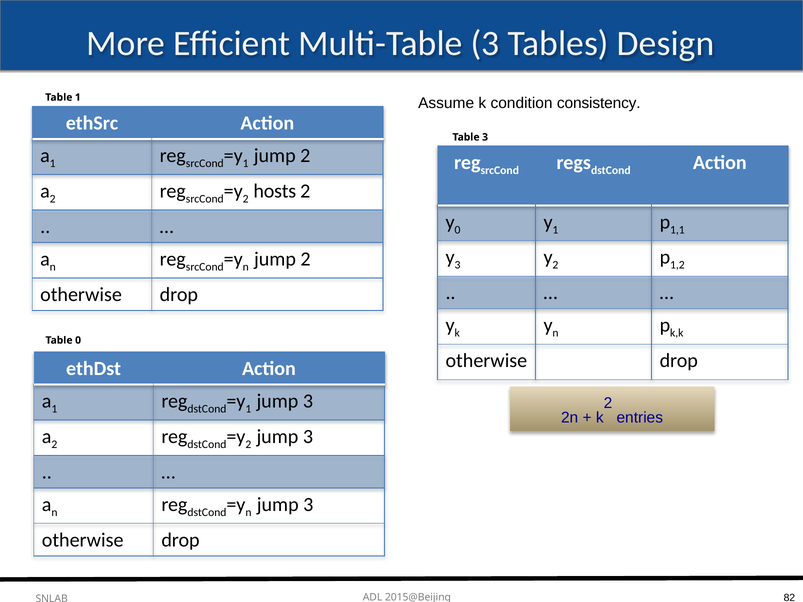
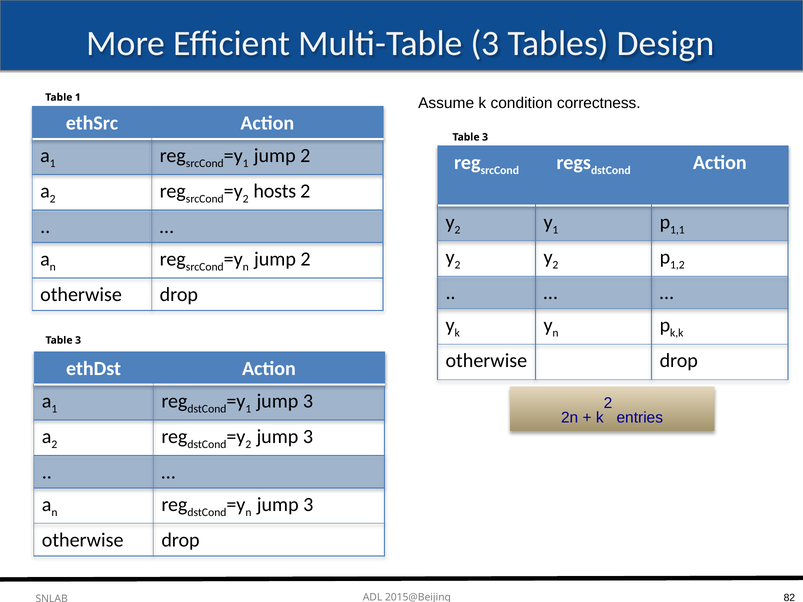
consistency: consistency -> correctness
0 at (457, 230): 0 -> 2
3 at (457, 265): 3 -> 2
0 at (78, 340): 0 -> 3
